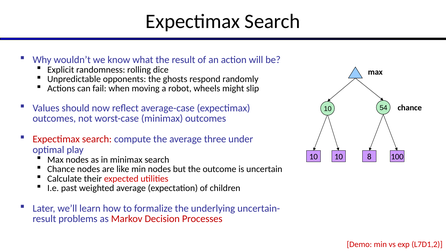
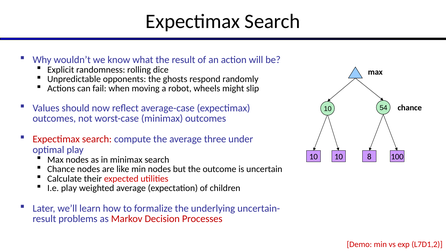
I.e past: past -> play
